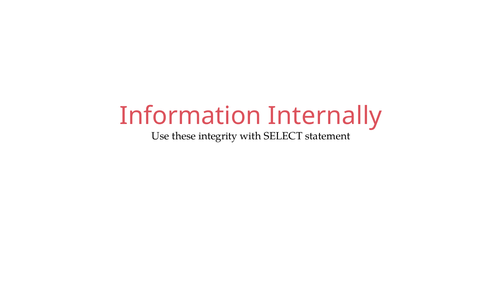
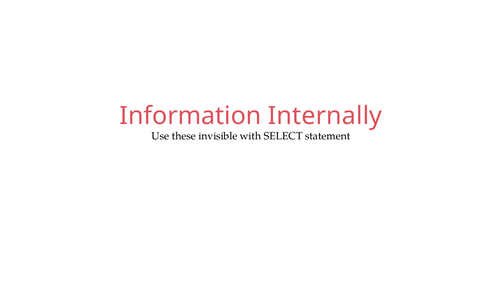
integrity: integrity -> invisible
